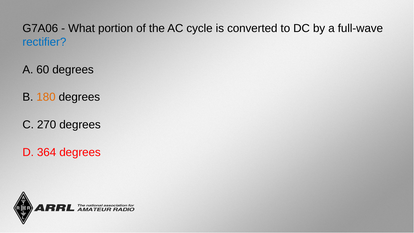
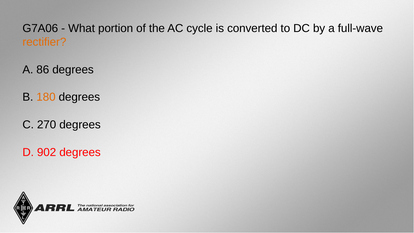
rectifier colour: blue -> orange
60: 60 -> 86
364: 364 -> 902
